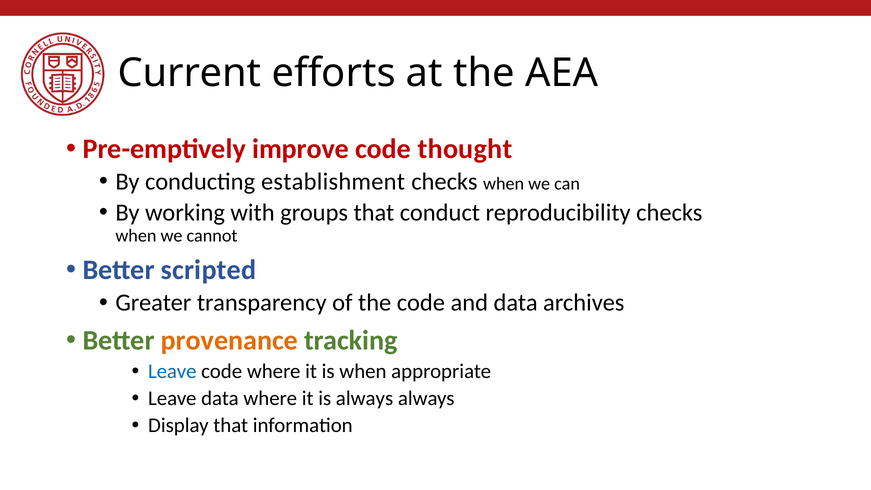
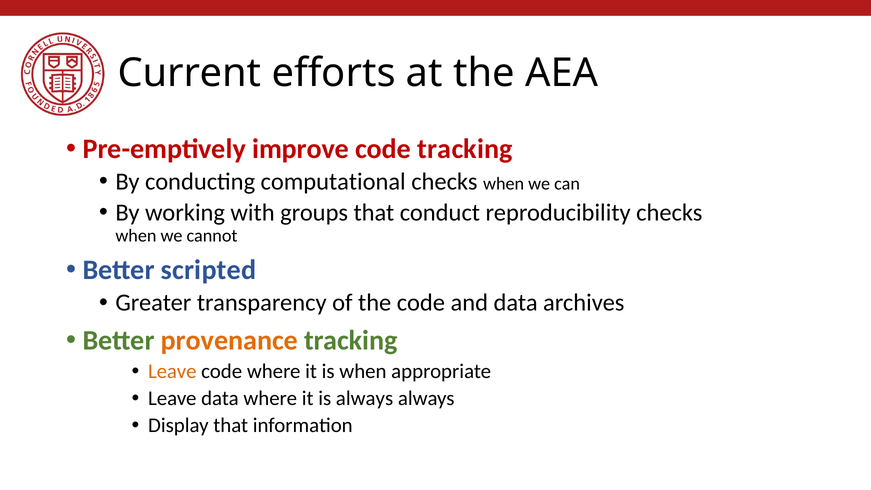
code thought: thought -> tracking
establishment: establishment -> computational
Leave at (172, 371) colour: blue -> orange
